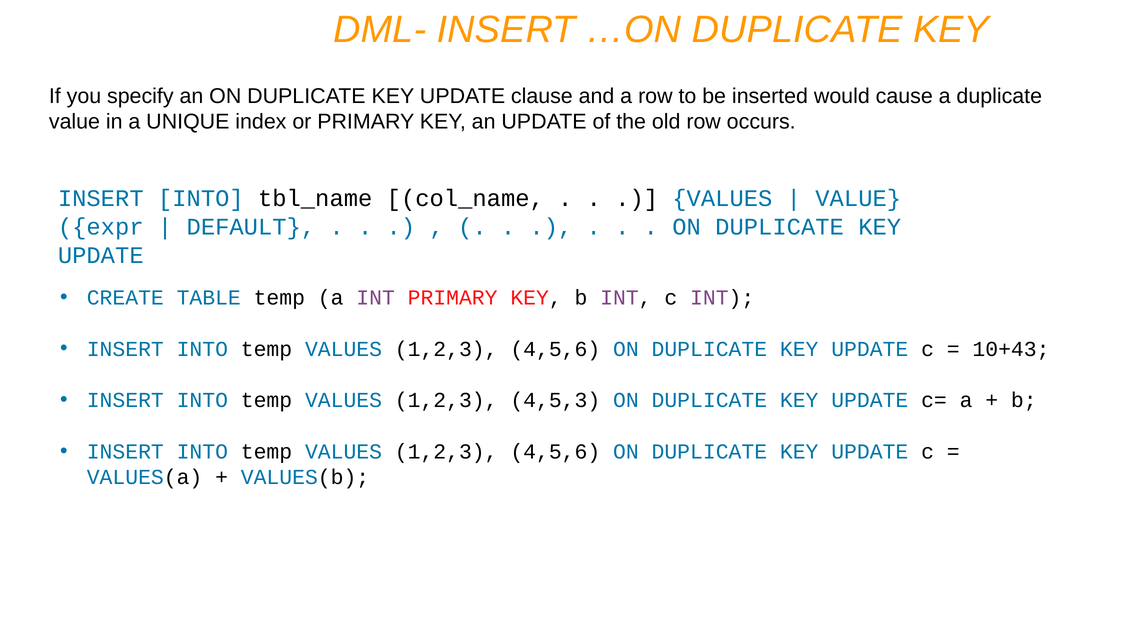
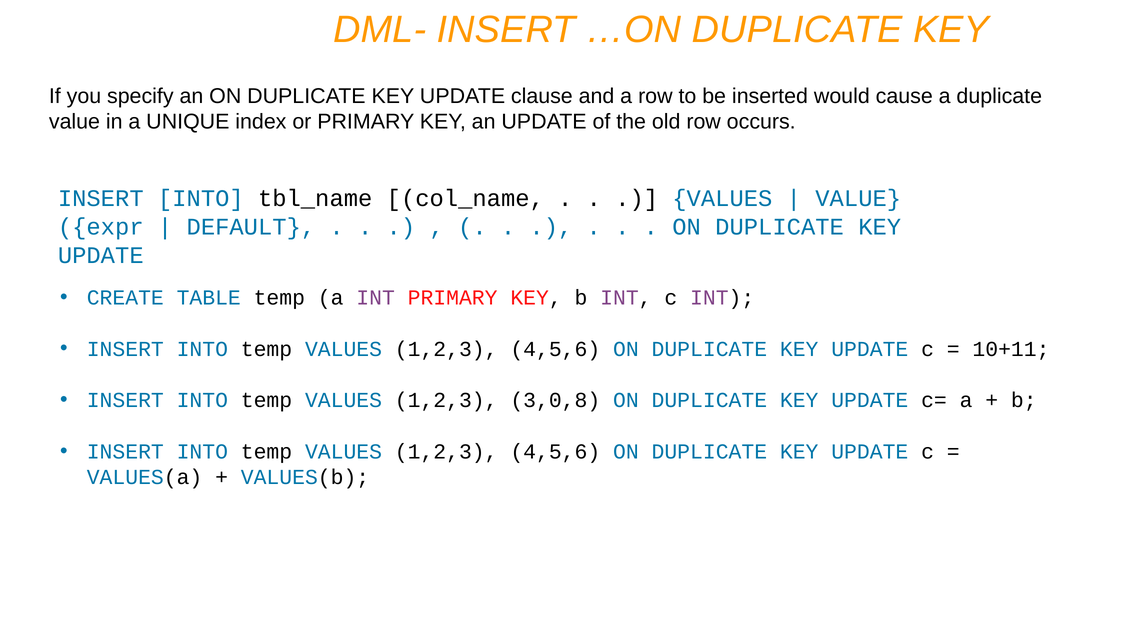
10+43: 10+43 -> 10+11
4,5,3: 4,5,3 -> 3,0,8
